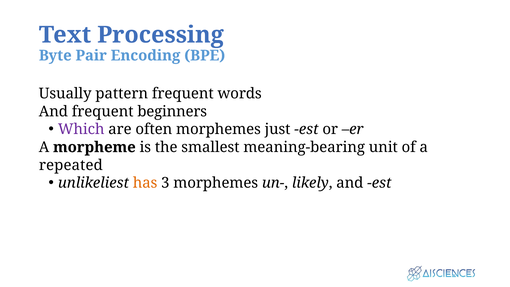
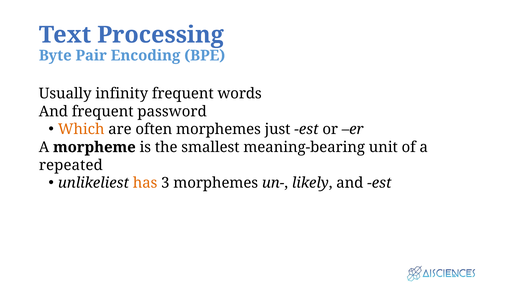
pattern: pattern -> infinity
beginners: beginners -> password
Which colour: purple -> orange
